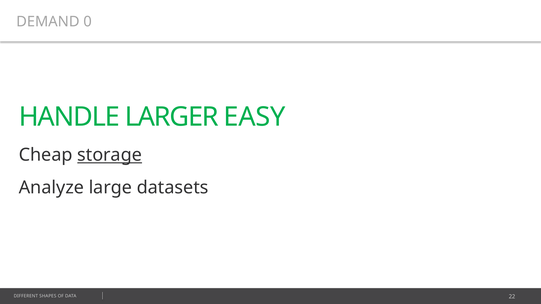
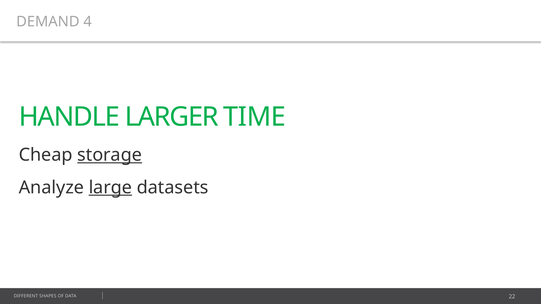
0: 0 -> 4
EASY: EASY -> TIME
large underline: none -> present
